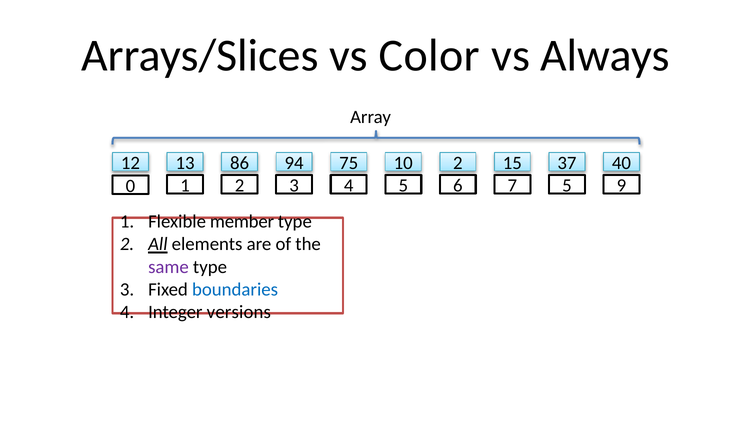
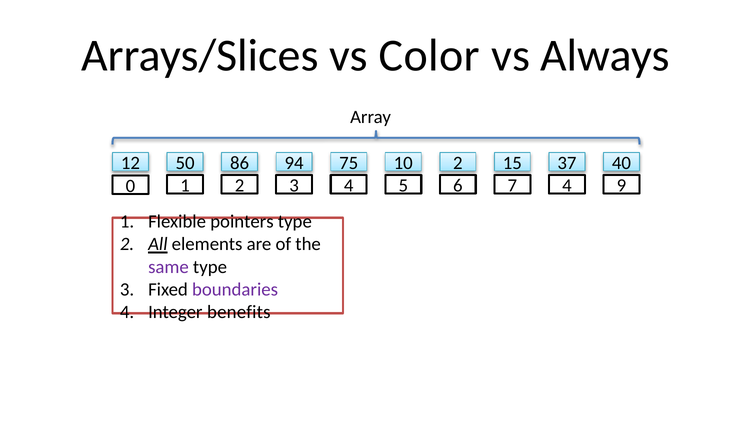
13: 13 -> 50
7 5: 5 -> 4
member: member -> pointers
boundaries colour: blue -> purple
versions: versions -> benefits
